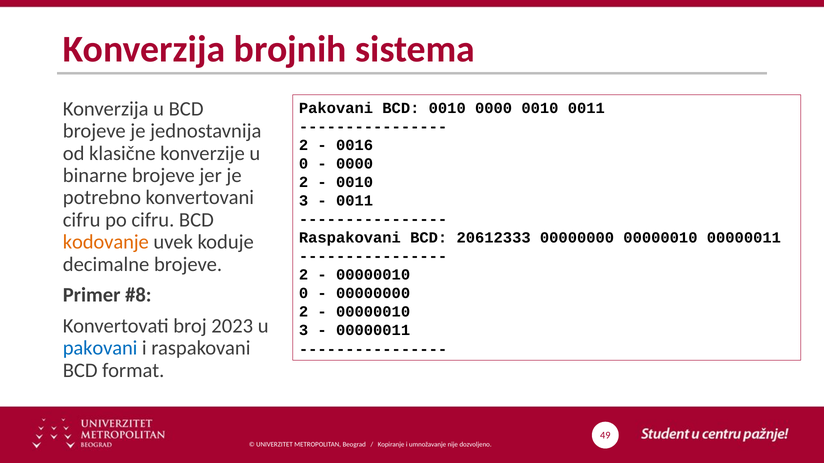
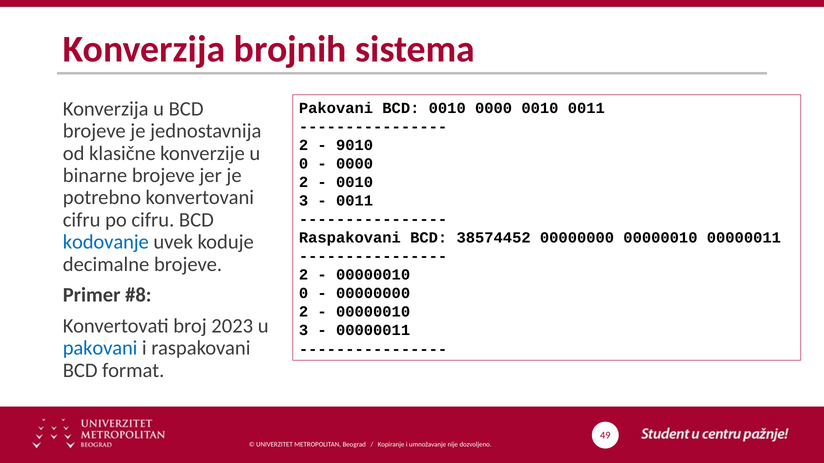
0016: 0016 -> 9010
20612333: 20612333 -> 38574452
kodovanje colour: orange -> blue
